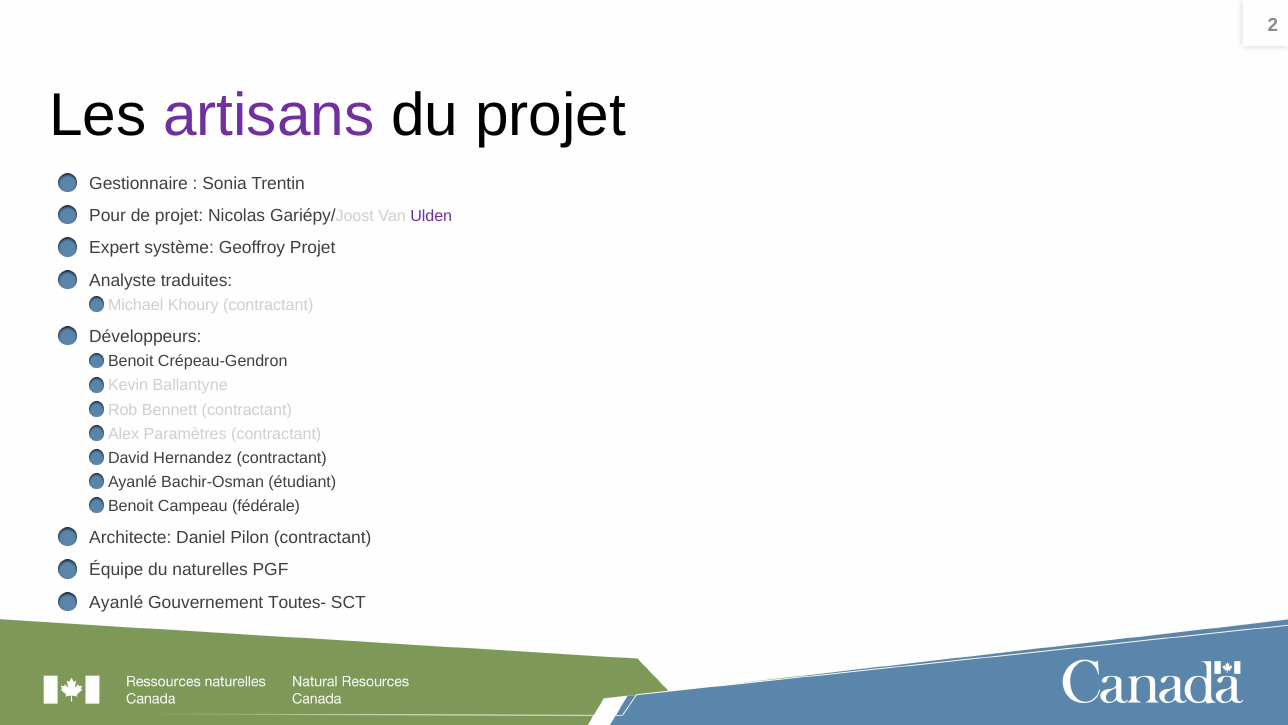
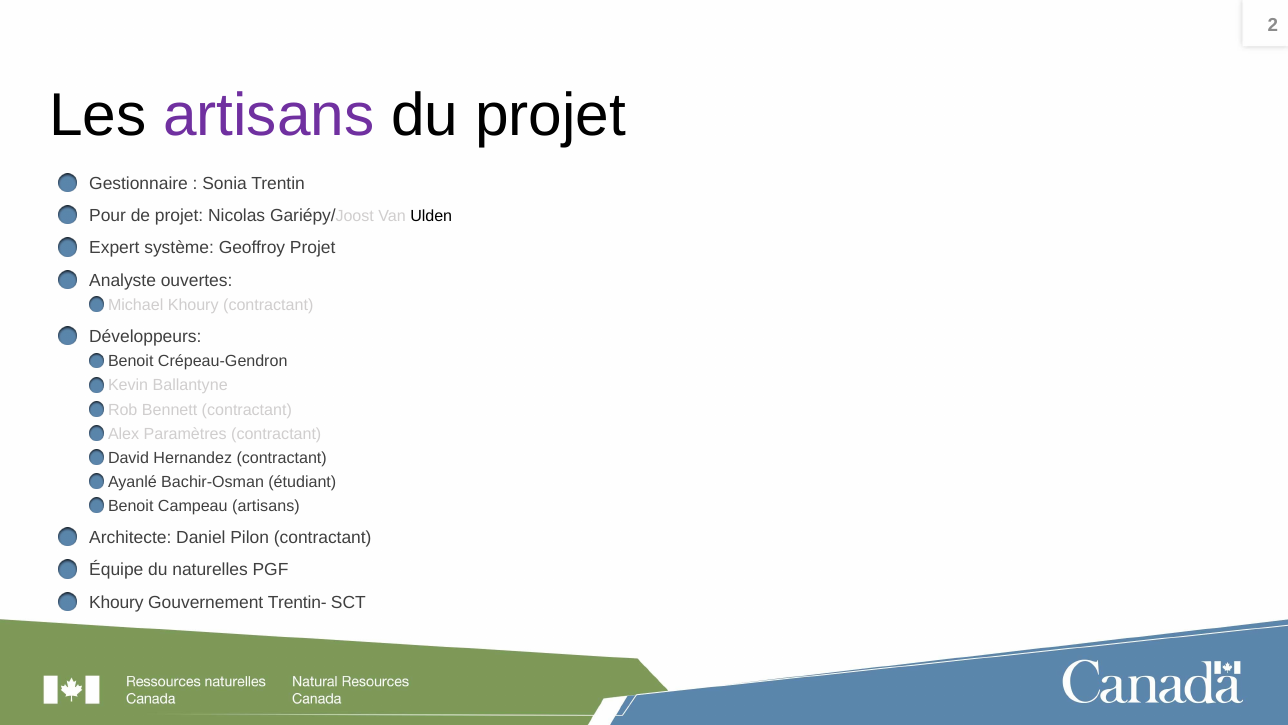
Ulden colour: purple -> black
traduites: traduites -> ouvertes
Campeau fédérale: fédérale -> artisans
Ayanlé at (116, 602): Ayanlé -> Khoury
Toutes-: Toutes- -> Trentin-
